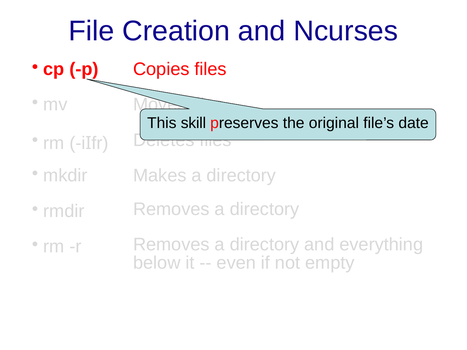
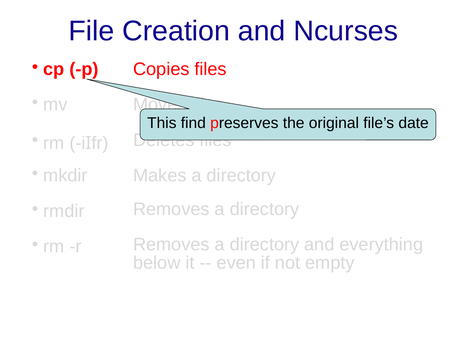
skill: skill -> find
